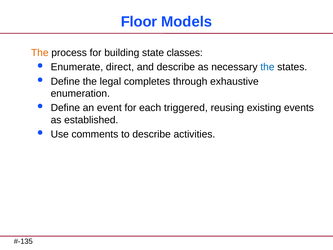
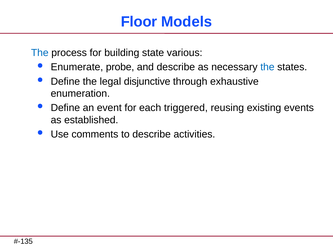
The at (40, 53) colour: orange -> blue
classes: classes -> various
direct: direct -> probe
completes: completes -> disjunctive
